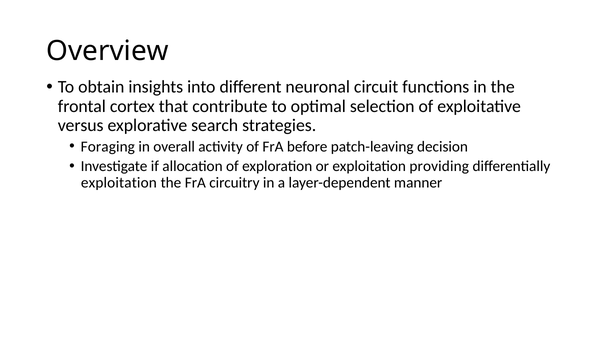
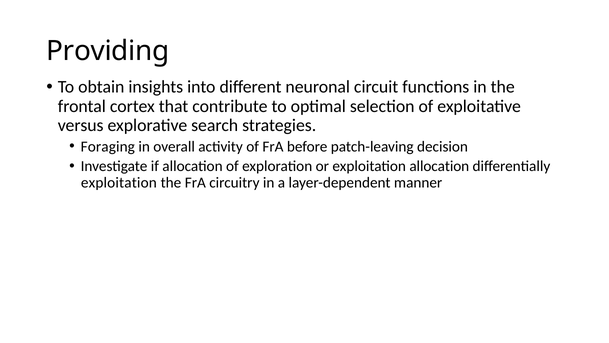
Overview: Overview -> Providing
exploitation providing: providing -> allocation
